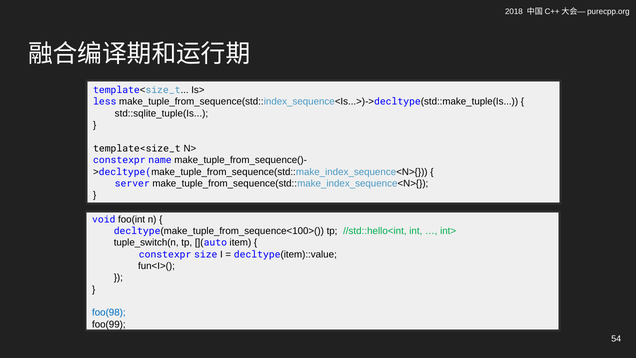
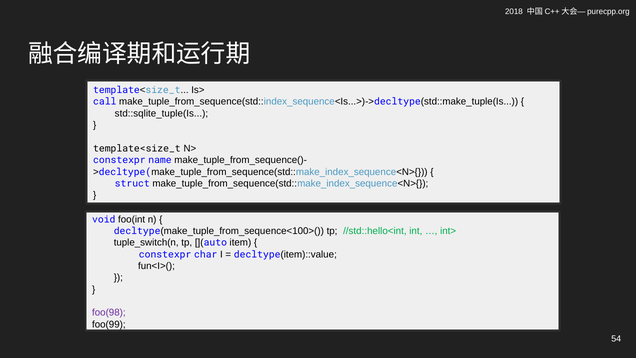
less: less -> call
server: server -> struct
size: size -> char
foo(98 colour: blue -> purple
